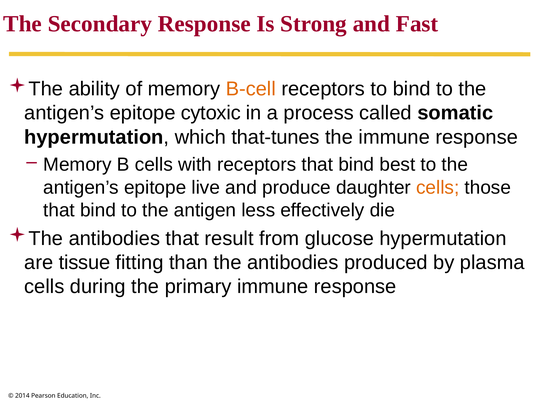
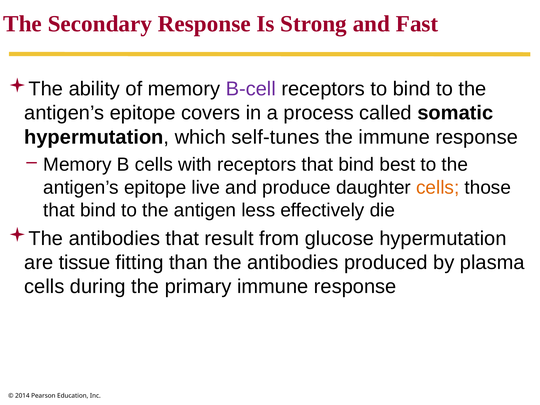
B-cell colour: orange -> purple
cytoxic: cytoxic -> covers
that-tunes: that-tunes -> self-tunes
